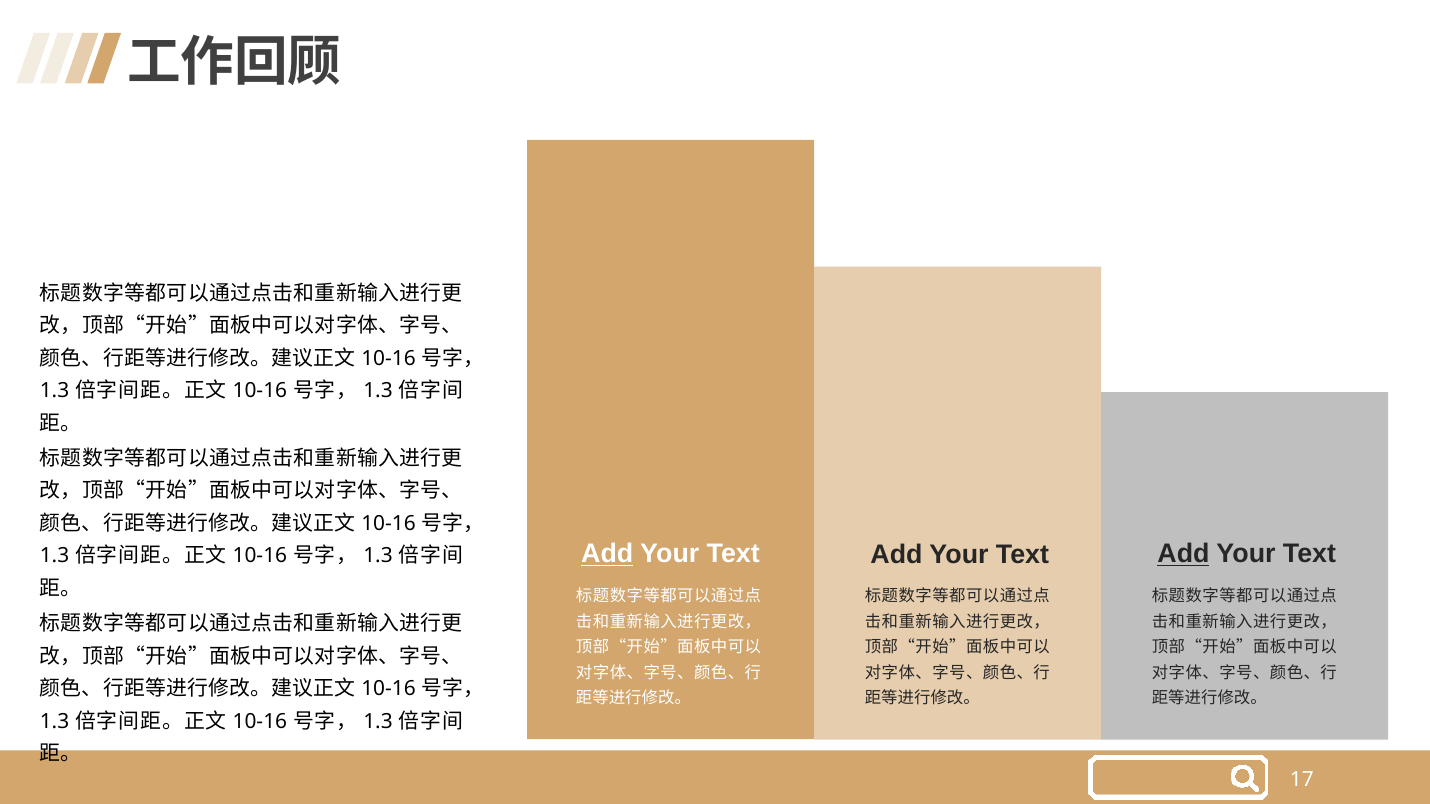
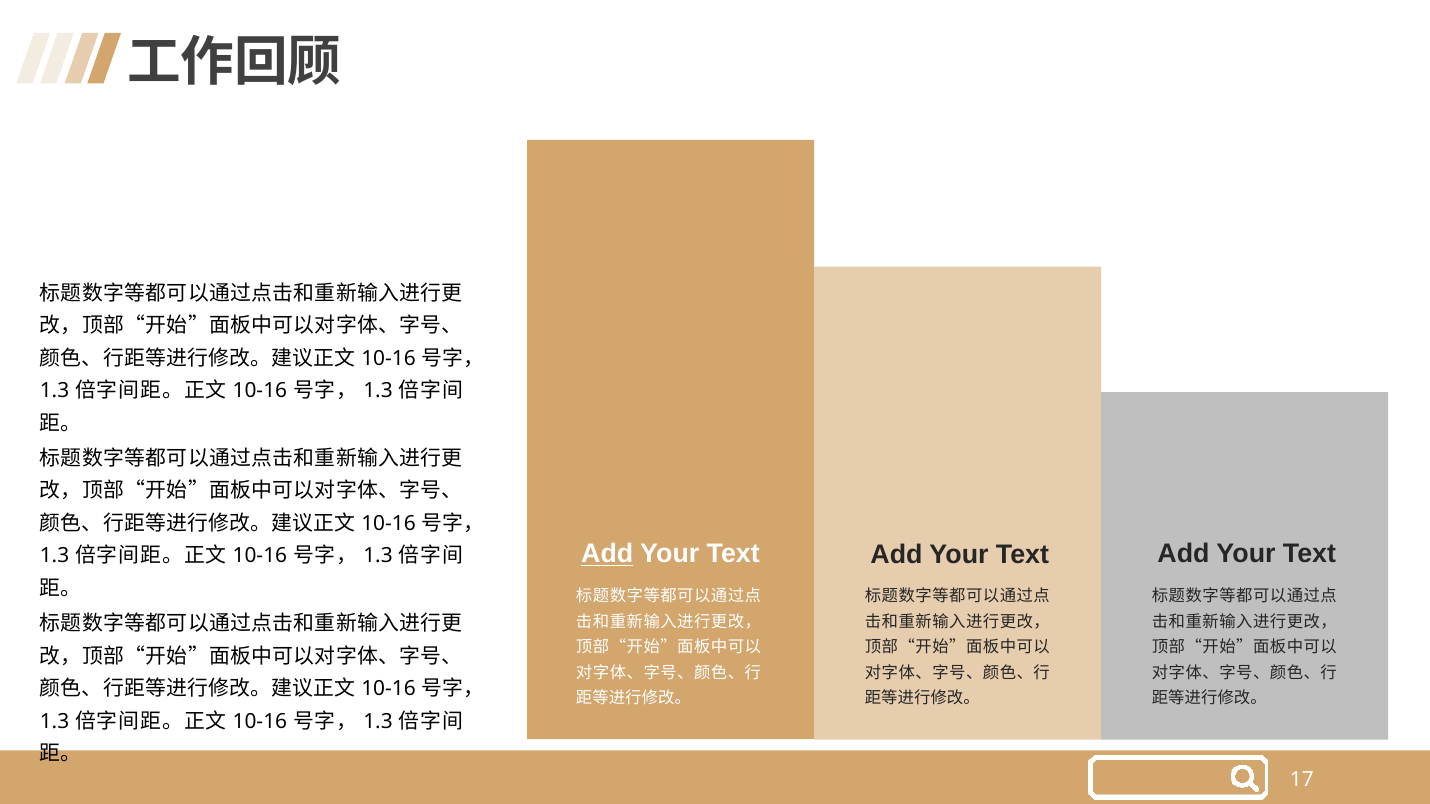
Add at (1183, 554) underline: present -> none
